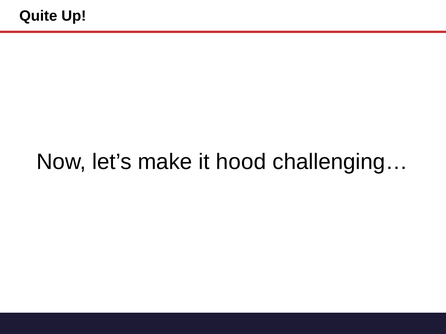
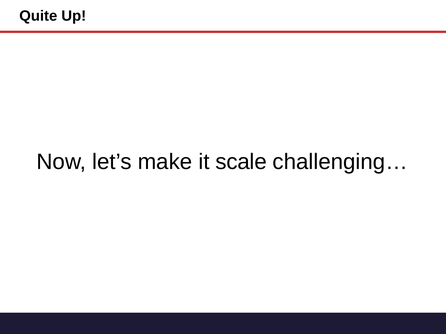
hood: hood -> scale
